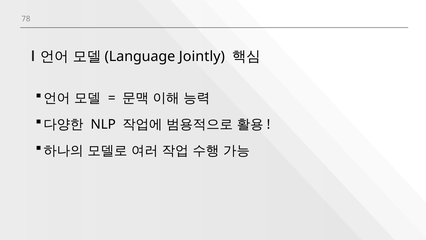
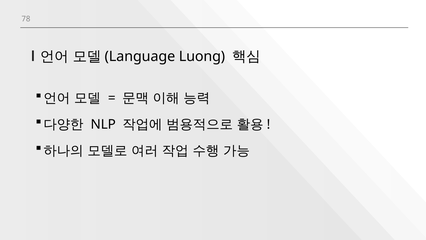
Jointly: Jointly -> Luong
